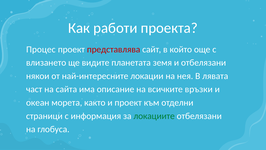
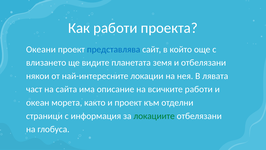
Процес: Процес -> Океани
представлява colour: red -> blue
всичките връзки: връзки -> работи
